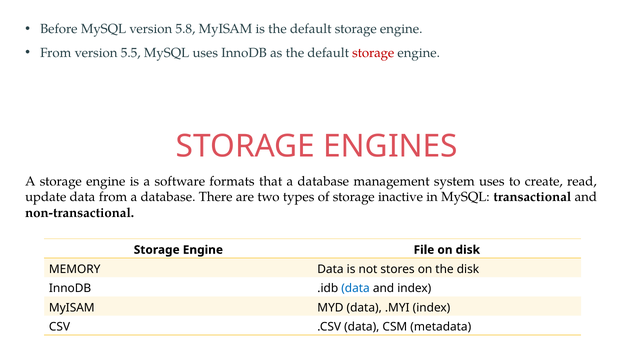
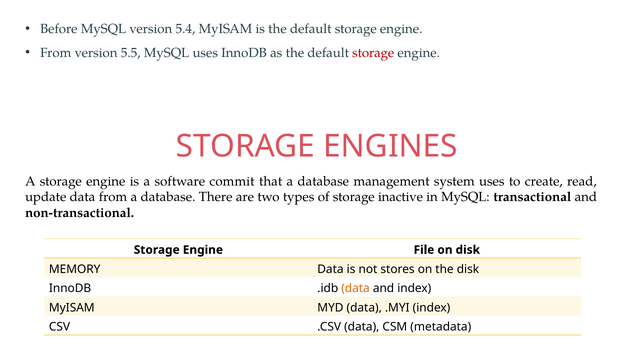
5.8: 5.8 -> 5.4
formats: formats -> commit
data at (356, 289) colour: blue -> orange
